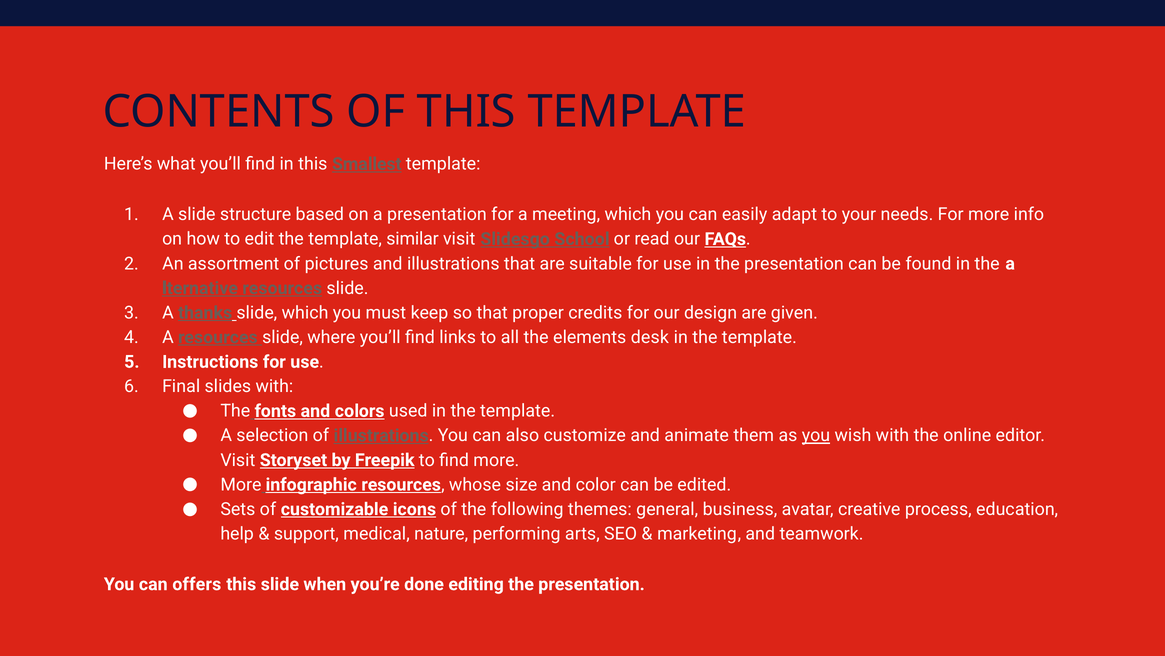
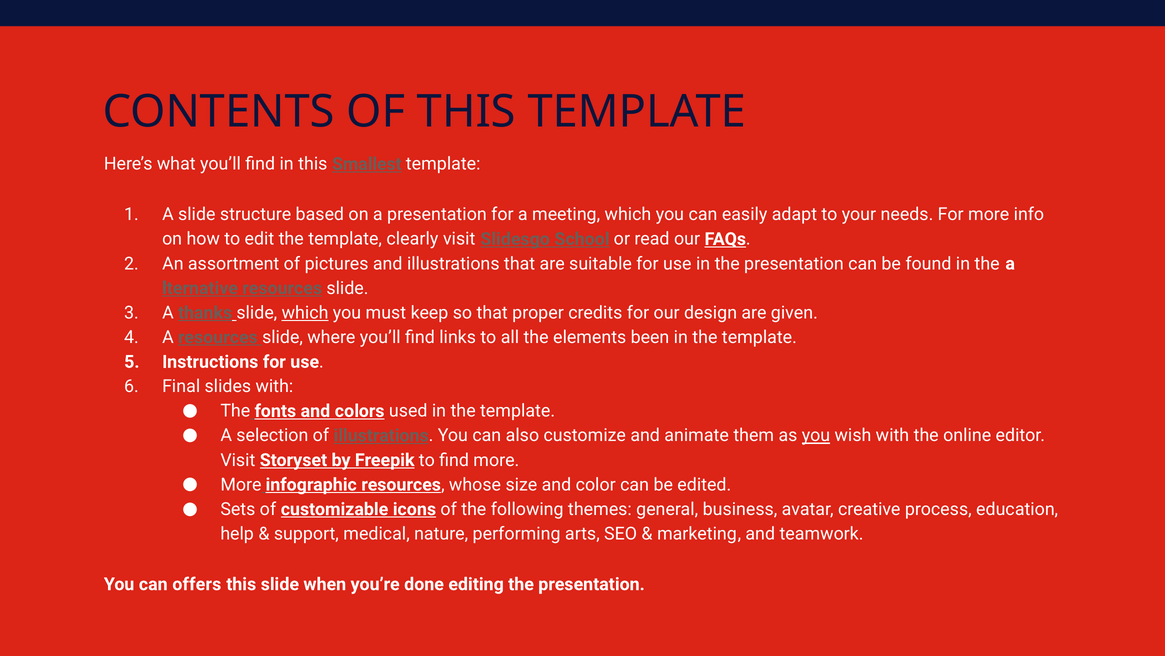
similar: similar -> clearly
which at (305, 312) underline: none -> present
desk: desk -> been
